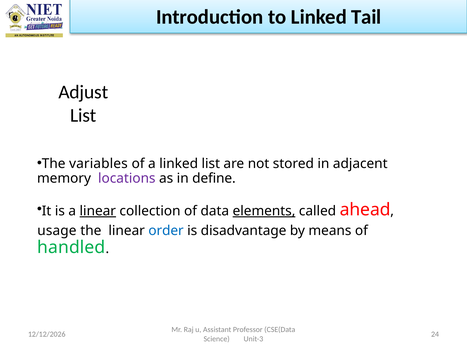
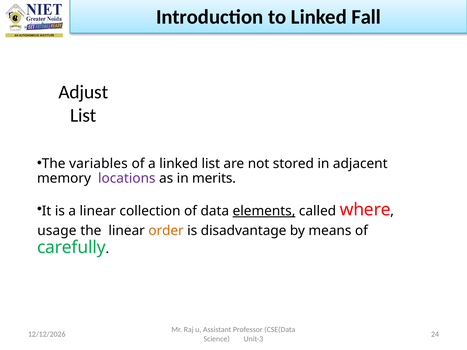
Tail: Tail -> Fall
define: define -> merits
linear at (98, 211) underline: present -> none
ahead: ahead -> where
order colour: blue -> orange
handled: handled -> carefully
